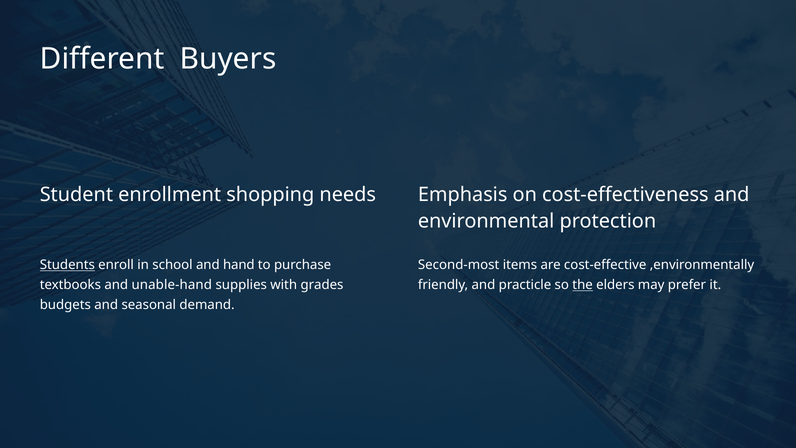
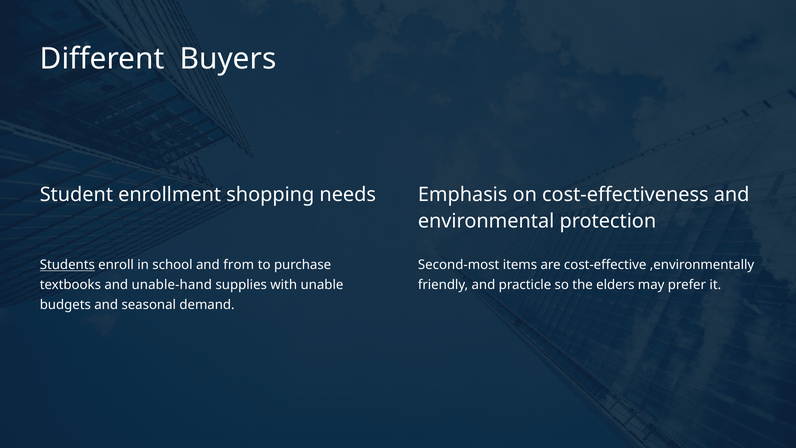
hand: hand -> from
grades: grades -> unable
the underline: present -> none
